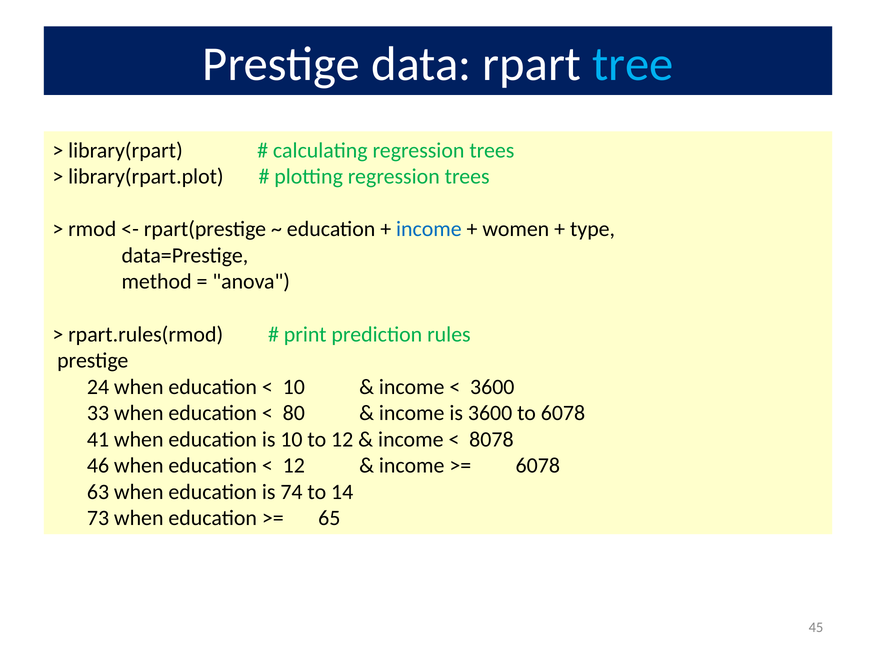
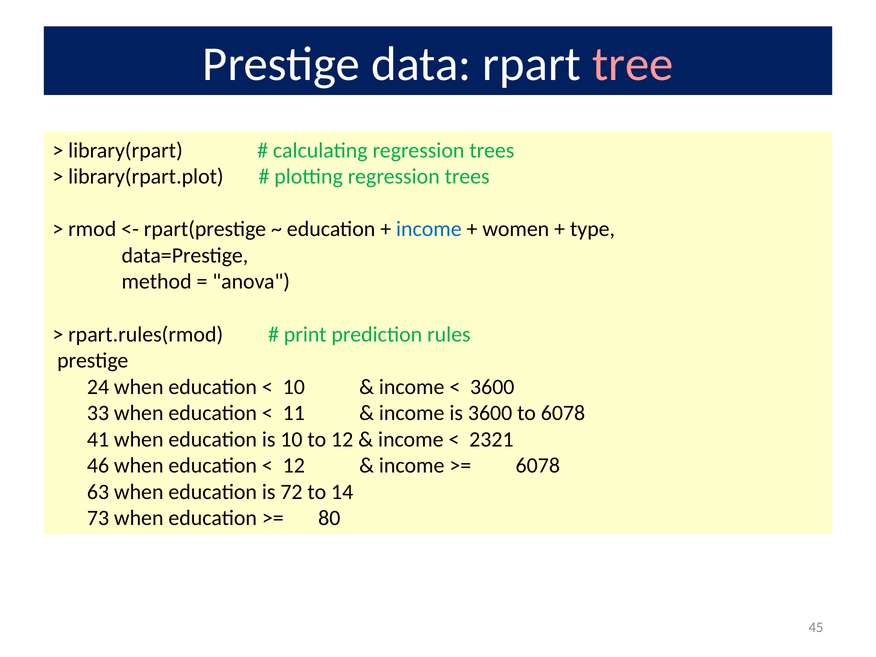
tree colour: light blue -> pink
80: 80 -> 11
8078: 8078 -> 2321
74: 74 -> 72
65: 65 -> 80
